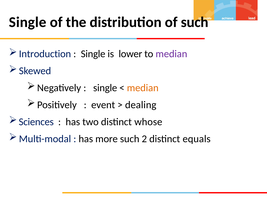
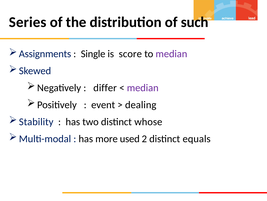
Single at (28, 22): Single -> Series
Introduction: Introduction -> Assignments
lower: lower -> score
single at (105, 88): single -> differ
median at (143, 88) colour: orange -> purple
Sciences: Sciences -> Stability
more such: such -> used
